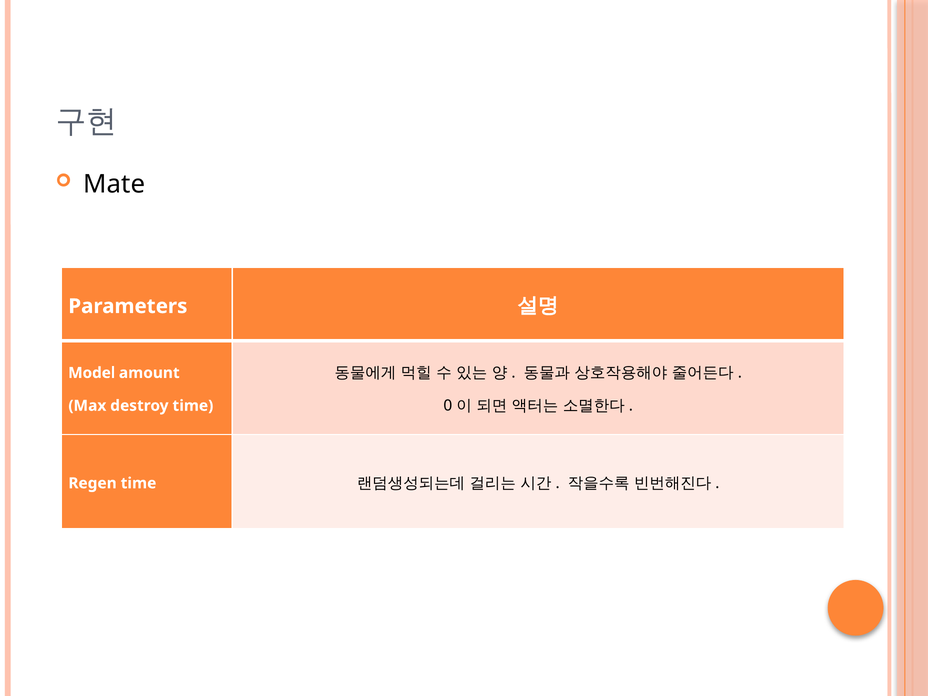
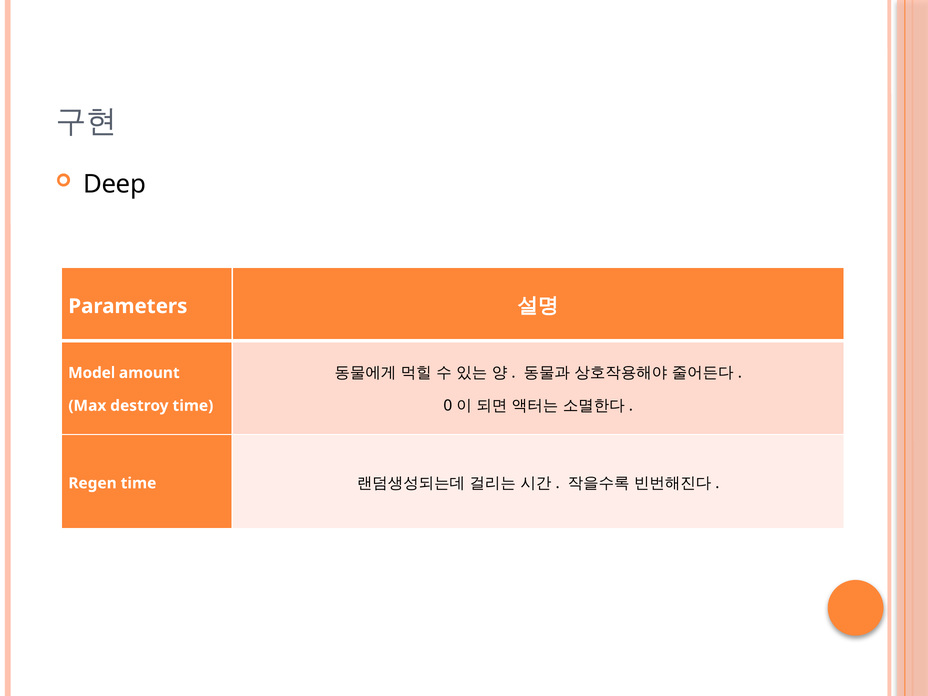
Mate: Mate -> Deep
